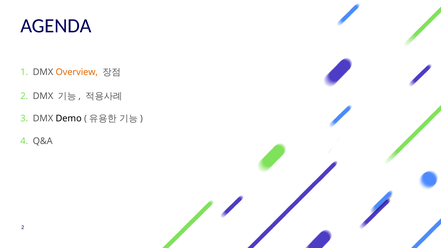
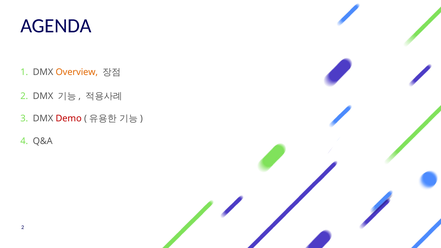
Demo colour: black -> red
